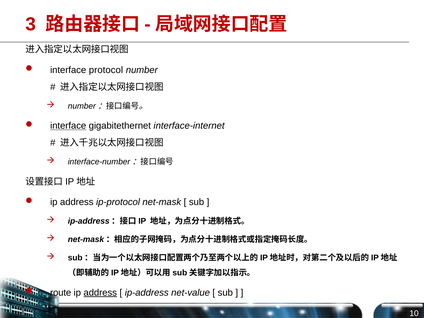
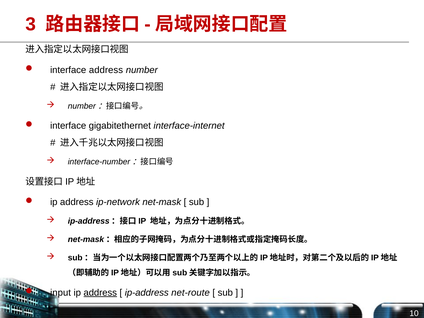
interface protocol: protocol -> address
interface at (68, 126) underline: present -> none
ip-protocol: ip-protocol -> ip-network
route: route -> input
net-value: net-value -> net-route
